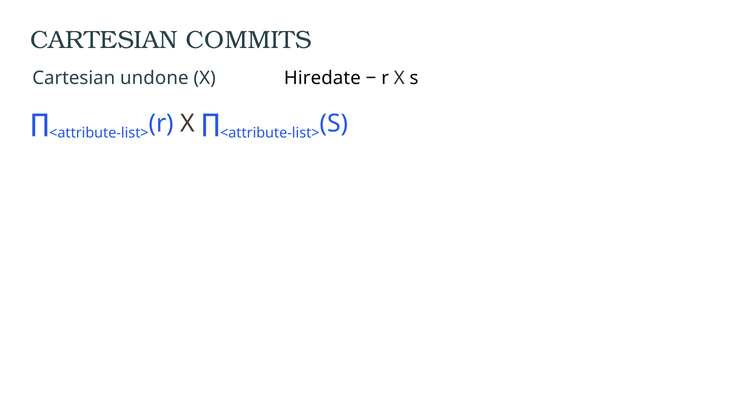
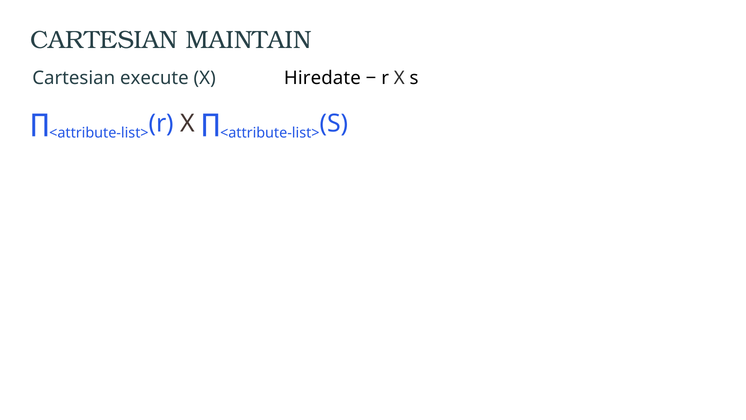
COMMITS: COMMITS -> MAINTAIN
undone: undone -> execute
